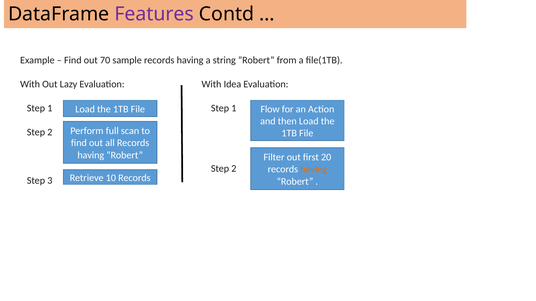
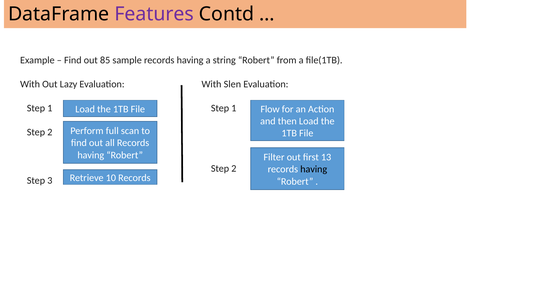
70: 70 -> 85
Idea: Idea -> Slen
20: 20 -> 13
having at (314, 170) colour: orange -> black
